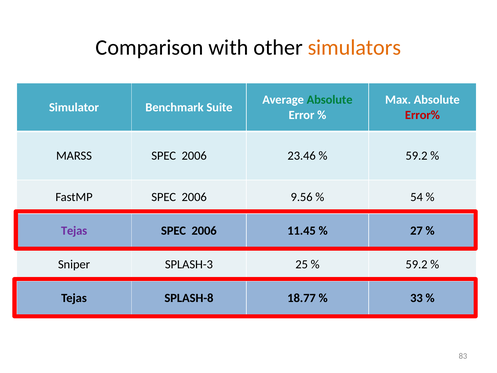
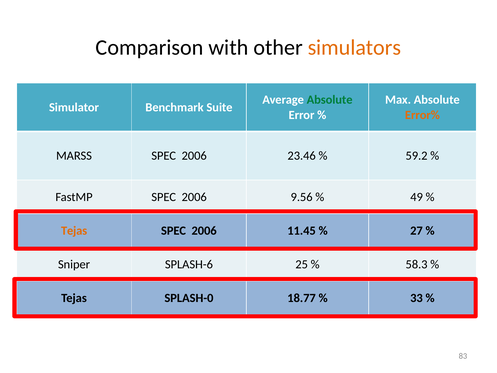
Error% colour: red -> orange
54: 54 -> 49
Tejas at (74, 231) colour: purple -> orange
SPLASH-3: SPLASH-3 -> SPLASH-6
59.2 at (417, 264): 59.2 -> 58.3
SPLASH-8: SPLASH-8 -> SPLASH-0
